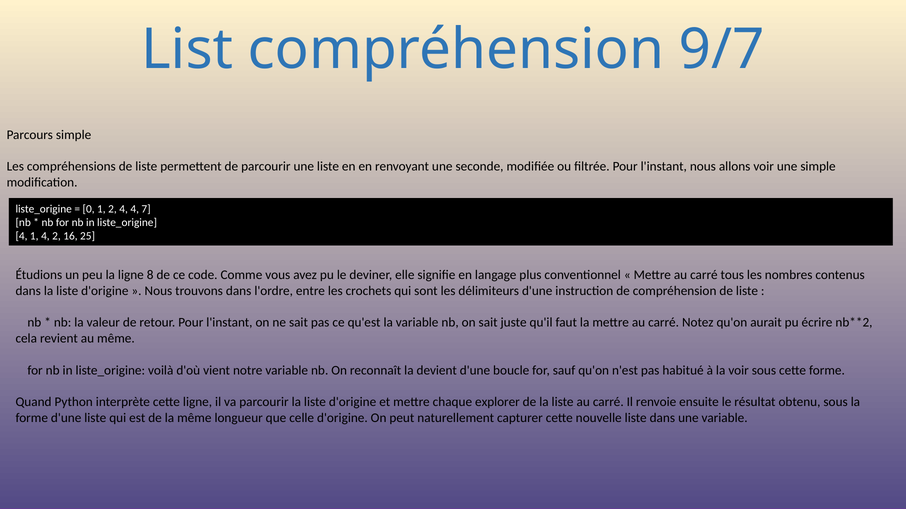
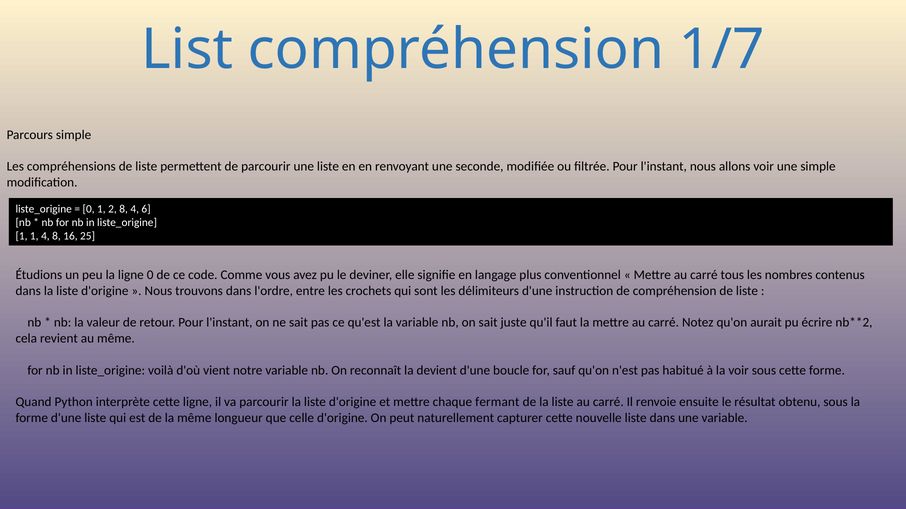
9/7: 9/7 -> 1/7
2 4: 4 -> 8
7: 7 -> 6
4 at (22, 236): 4 -> 1
4 2: 2 -> 8
ligne 8: 8 -> 0
explorer: explorer -> fermant
